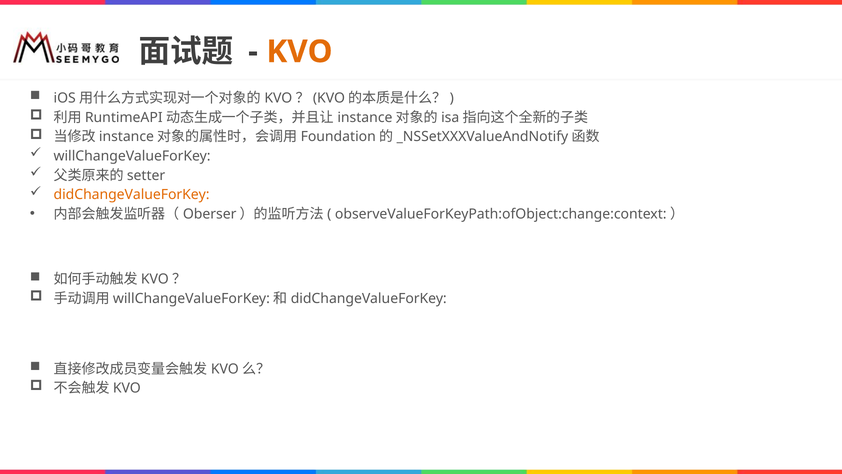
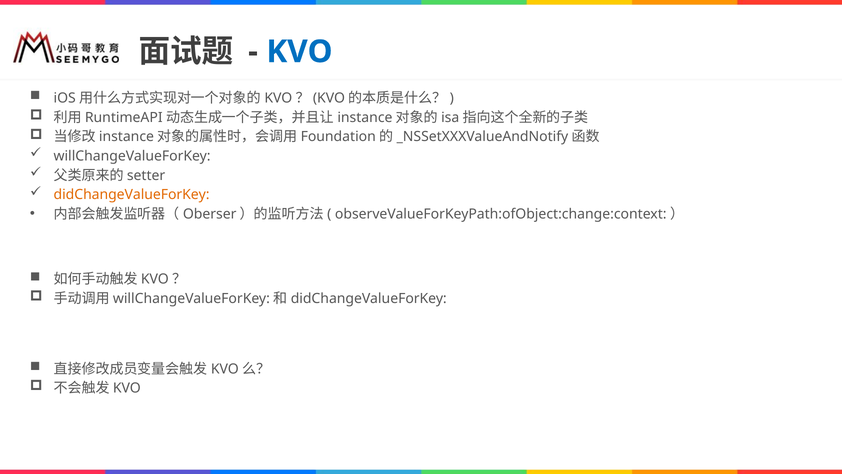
KVO colour: orange -> blue
